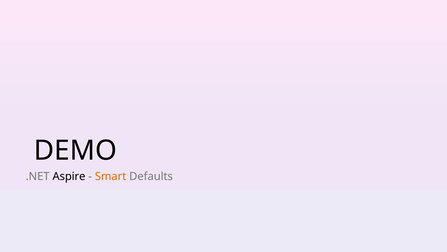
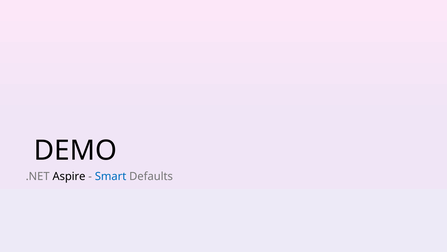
Smart colour: orange -> blue
